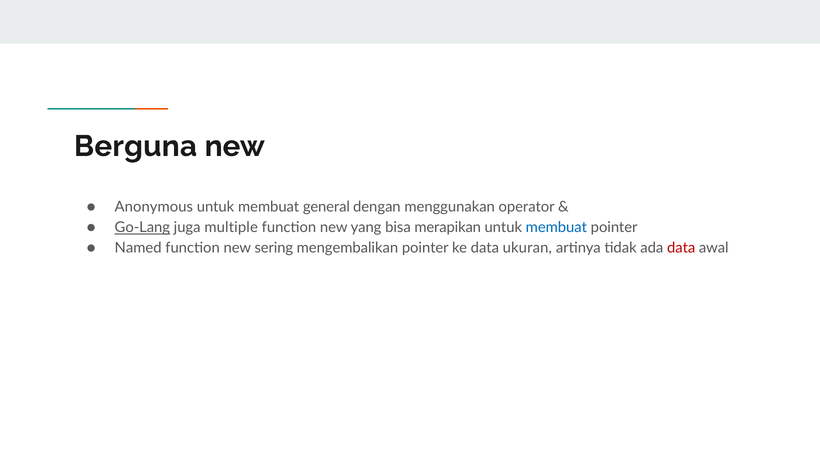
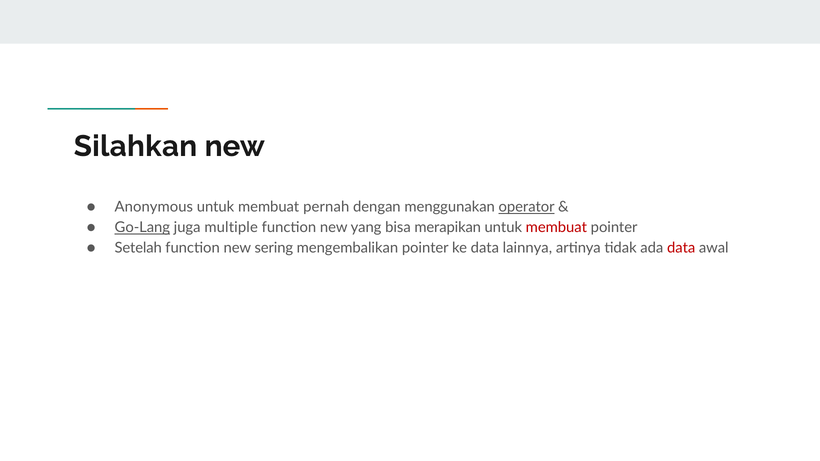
Berguna: Berguna -> Silahkan
general: general -> pernah
operator underline: none -> present
membuat at (556, 228) colour: blue -> red
Named: Named -> Setelah
ukuran: ukuran -> lainnya
